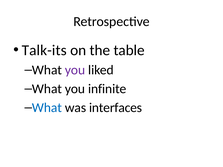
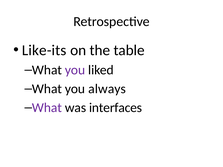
Talk-its: Talk-its -> Like-its
infinite: infinite -> always
What at (47, 108) colour: blue -> purple
